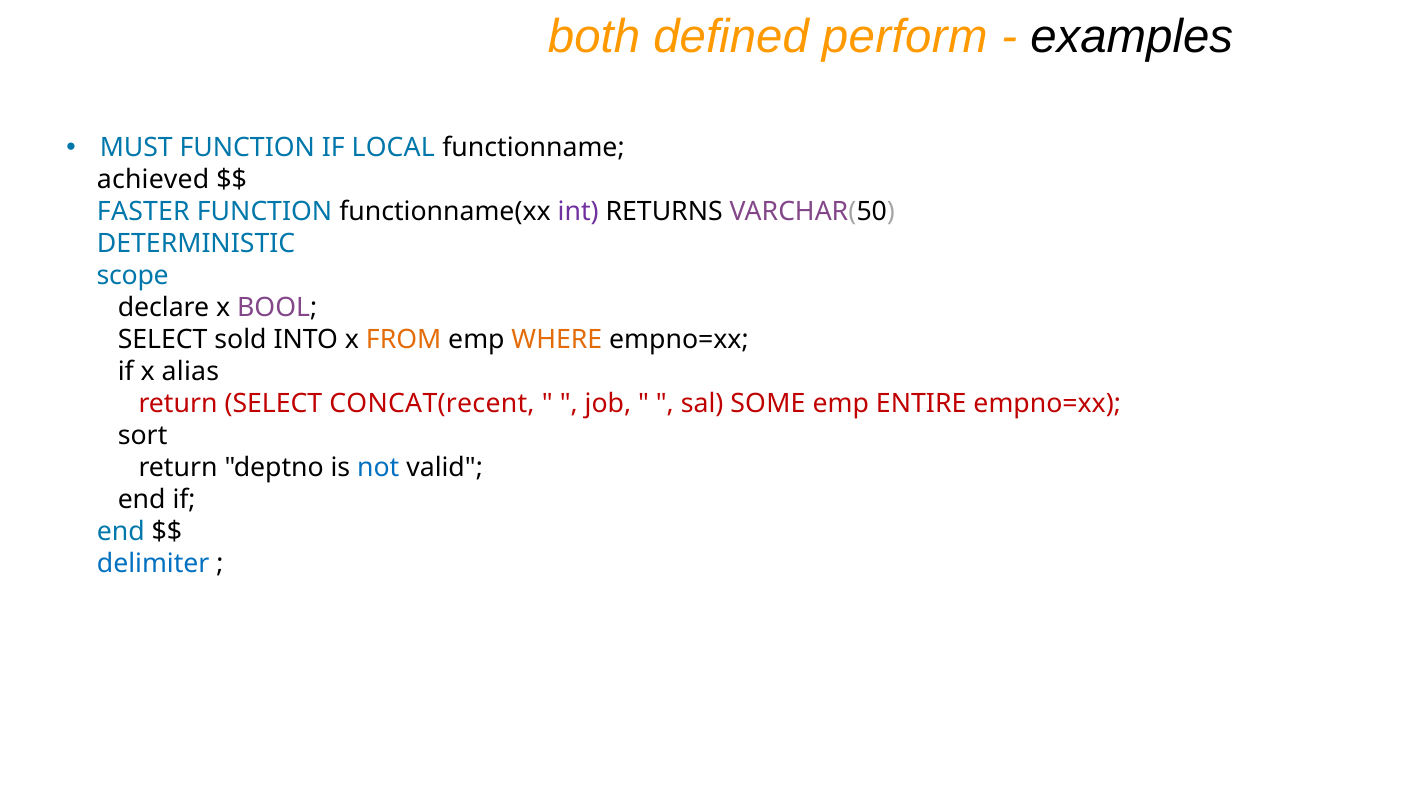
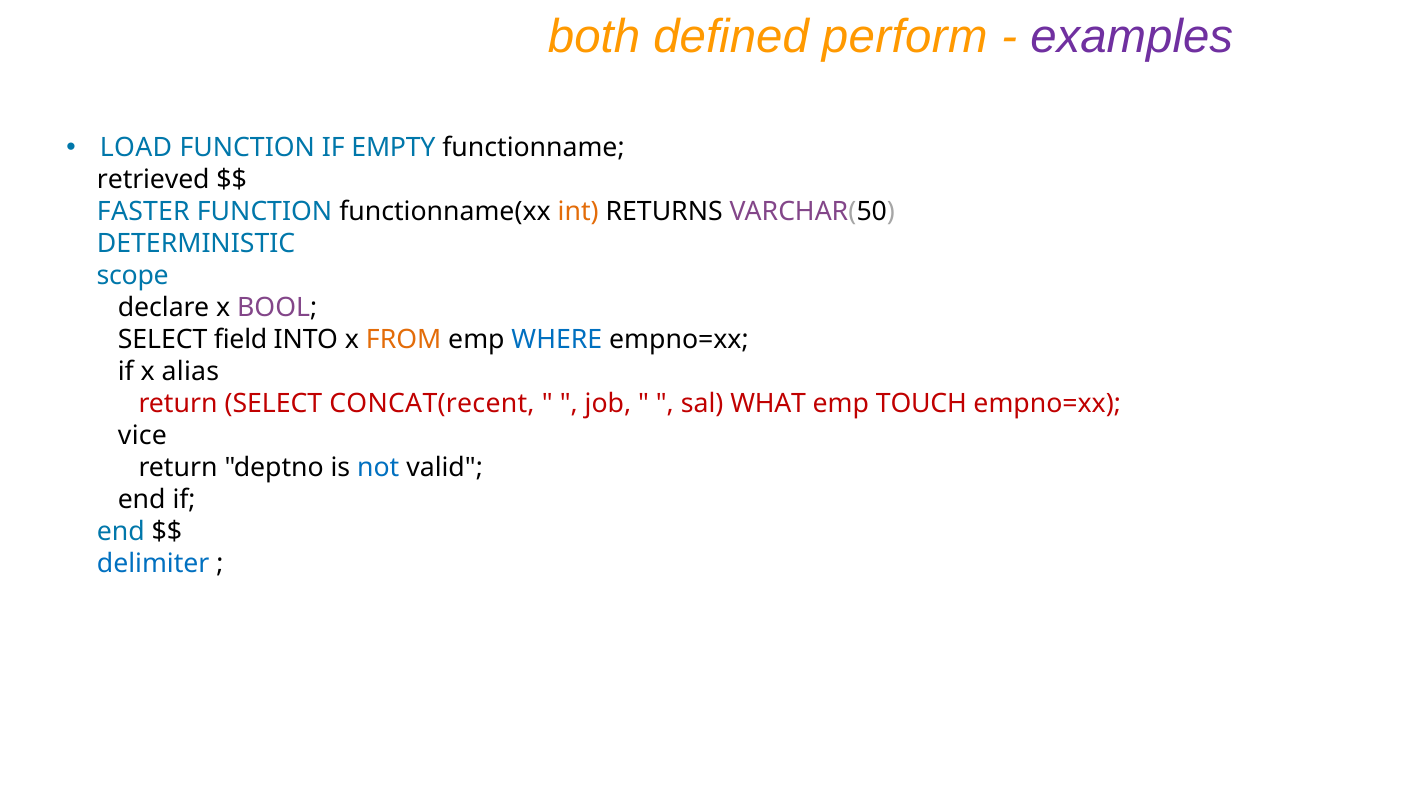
examples colour: black -> purple
MUST: MUST -> LOAD
LOCAL: LOCAL -> EMPTY
achieved: achieved -> retrieved
int colour: purple -> orange
sold: sold -> field
WHERE colour: orange -> blue
SOME: SOME -> WHAT
ENTIRE: ENTIRE -> TOUCH
sort: sort -> vice
